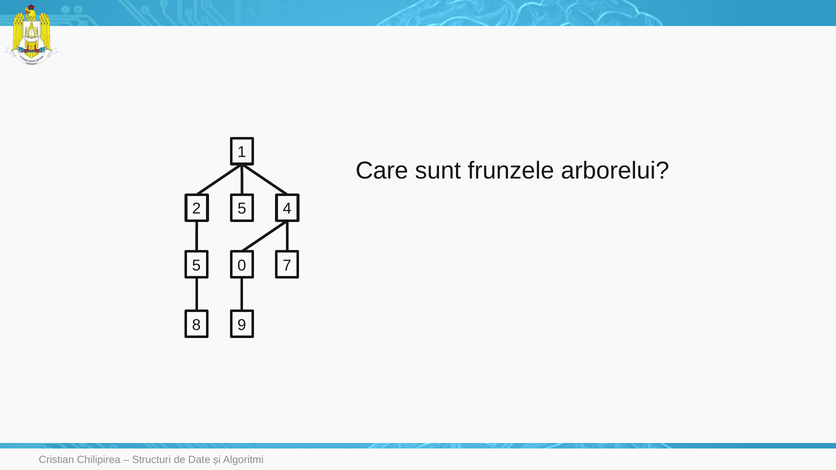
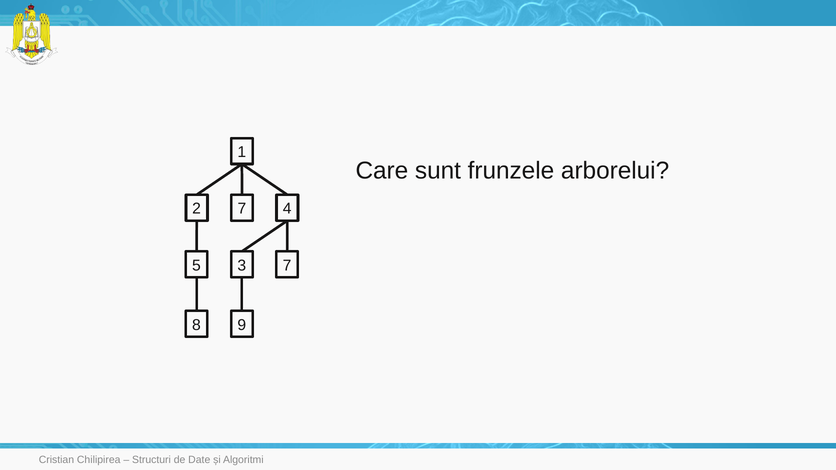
2 5: 5 -> 7
0: 0 -> 3
